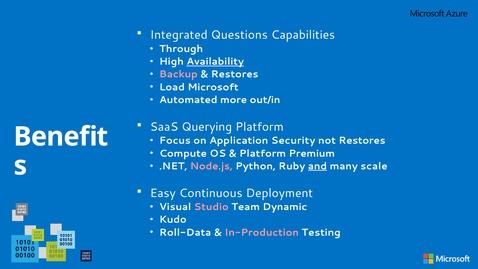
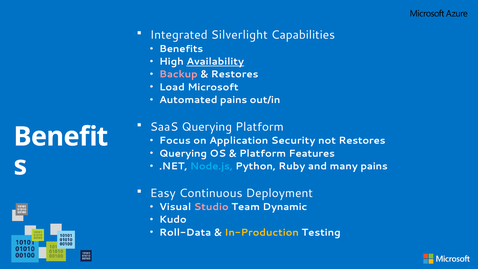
Questions: Questions -> Silverlight
Through: Through -> Benefits
Automated more: more -> pains
Compute at (183, 153): Compute -> Querying
Premium: Premium -> Features
Node.js colour: pink -> light blue
and underline: present -> none
many scale: scale -> pains
In-Production colour: pink -> yellow
